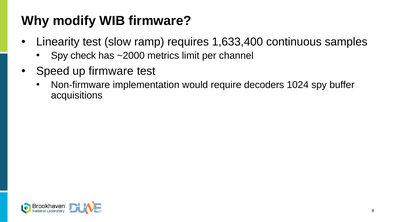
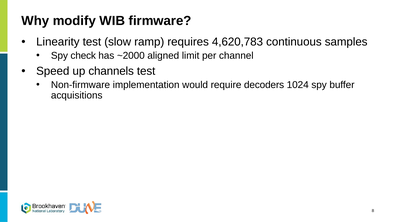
1,633,400: 1,633,400 -> 4,620,783
metrics: metrics -> aligned
up firmware: firmware -> channels
